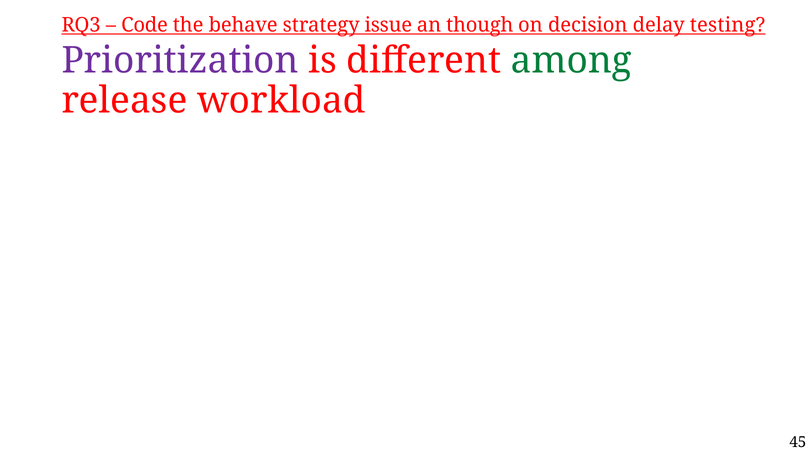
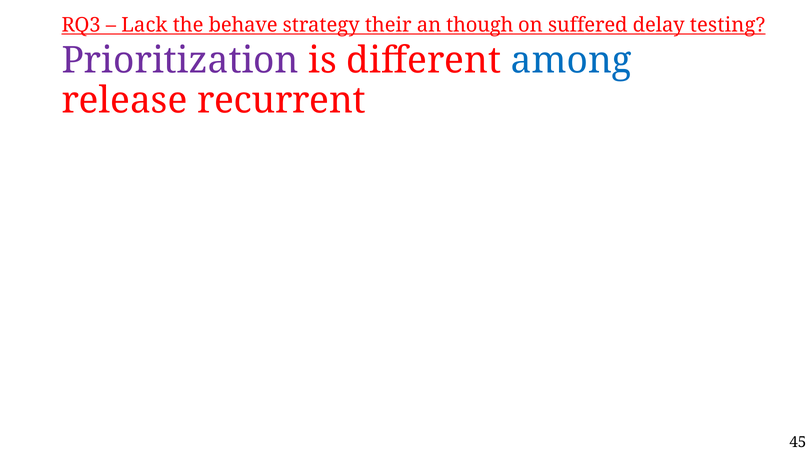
Code: Code -> Lack
issue: issue -> their
decision: decision -> suffered
among colour: green -> blue
workload: workload -> recurrent
